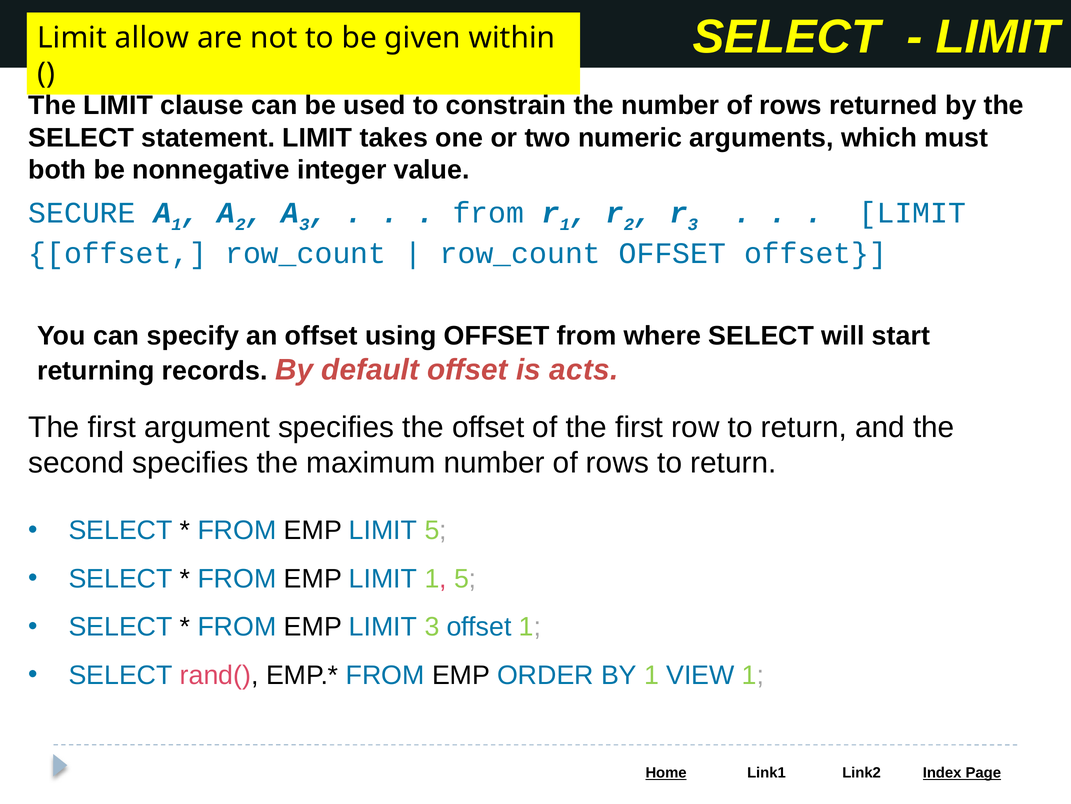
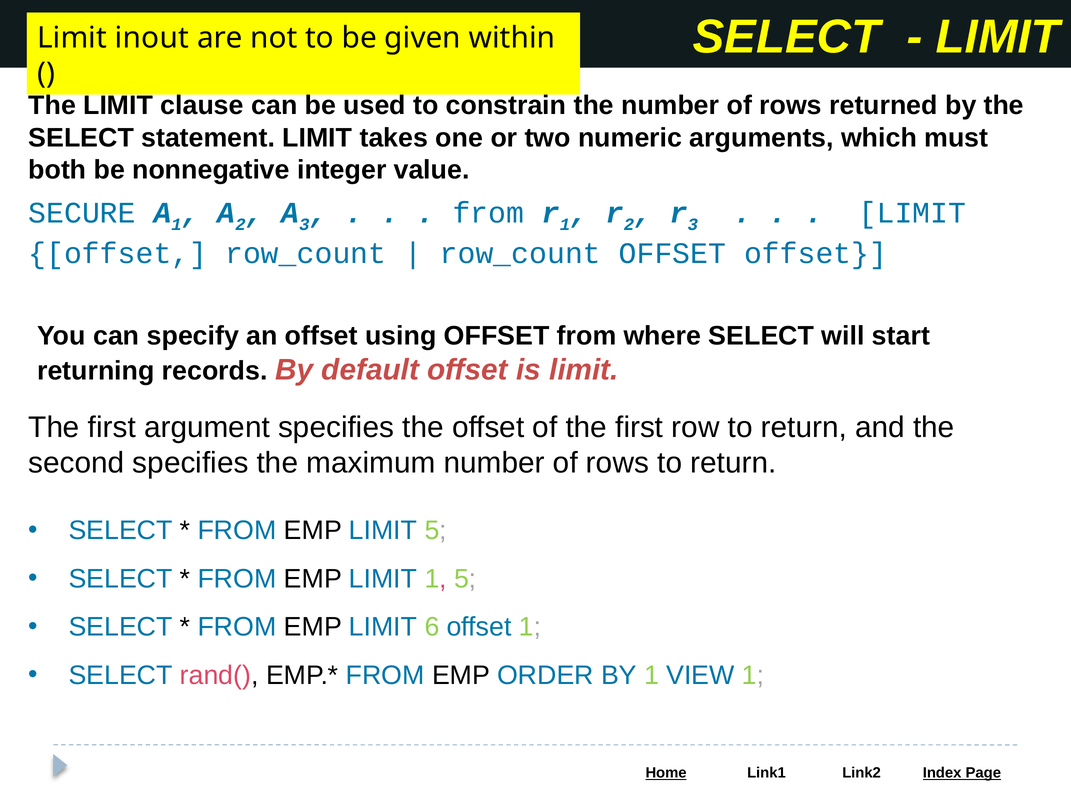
allow: allow -> inout
is acts: acts -> limit
LIMIT 3: 3 -> 6
